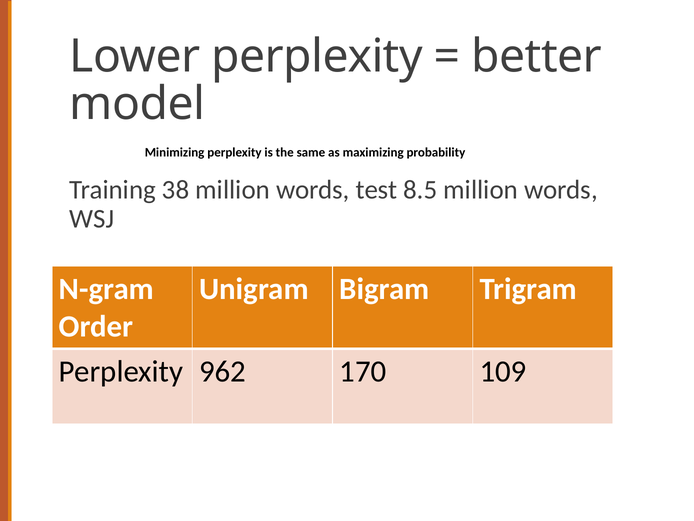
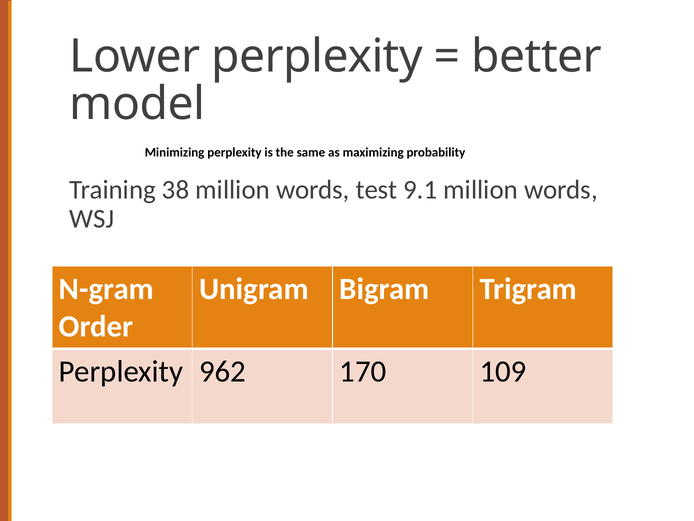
8.5: 8.5 -> 9.1
